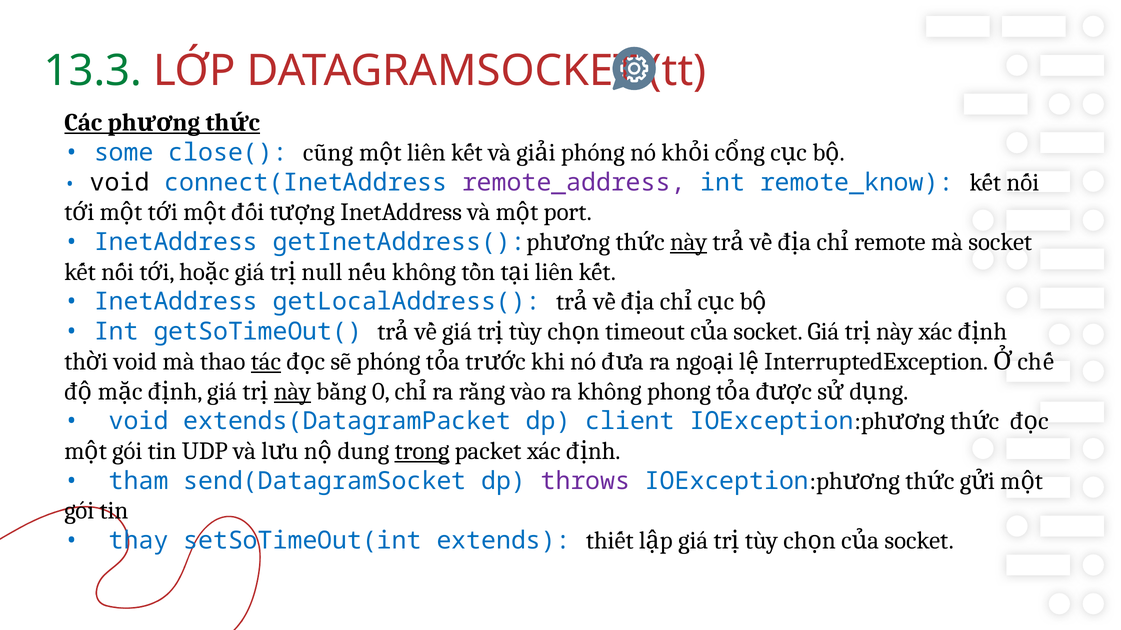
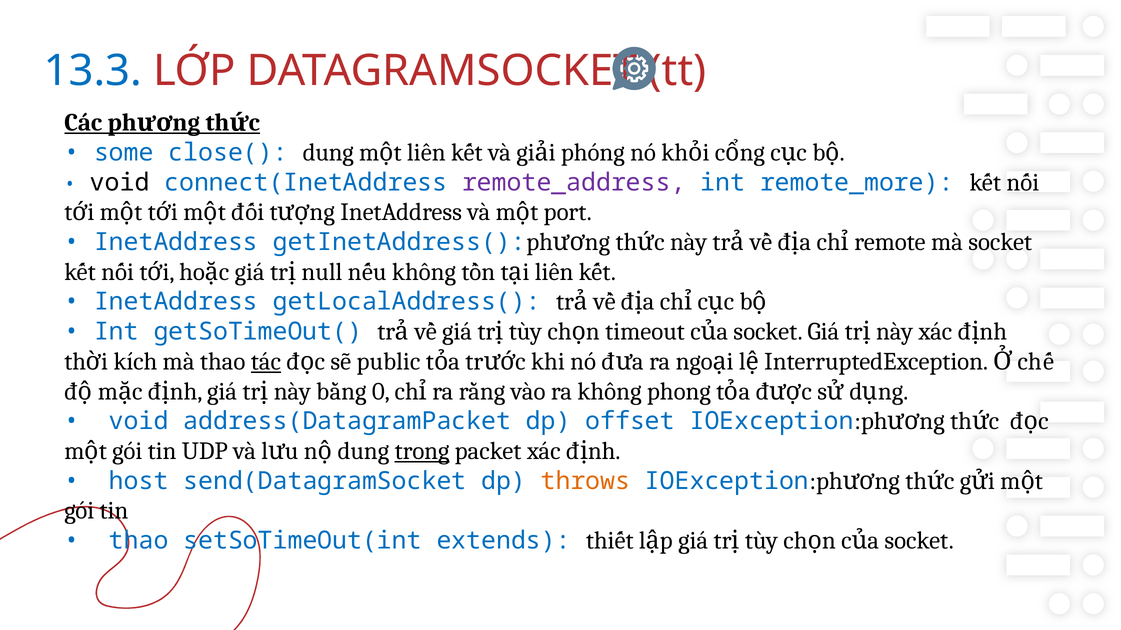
13.3 colour: green -> blue
close( cũng: cũng -> dung
remote_know: remote_know -> remote_more
này at (689, 242) underline: present -> none
void at (135, 362): void -> kích
sẽ phóng: phóng -> public
này at (292, 392) underline: present -> none
extends(DatagramPacket: extends(DatagramPacket -> address(DatagramPacket
client: client -> offset
tham: tham -> host
throws colour: purple -> orange
thay at (139, 541): thay -> thao
